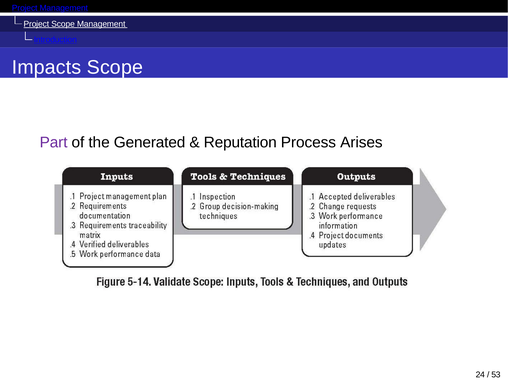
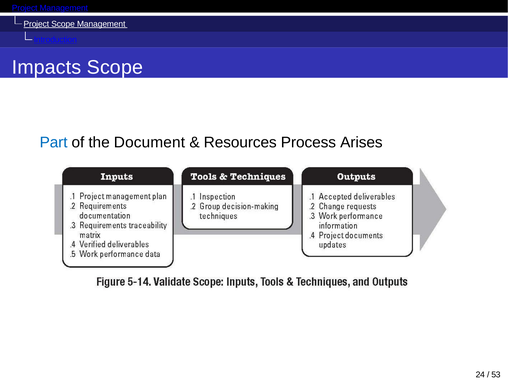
Part colour: purple -> blue
Generated: Generated -> Document
Reputation: Reputation -> Resources
